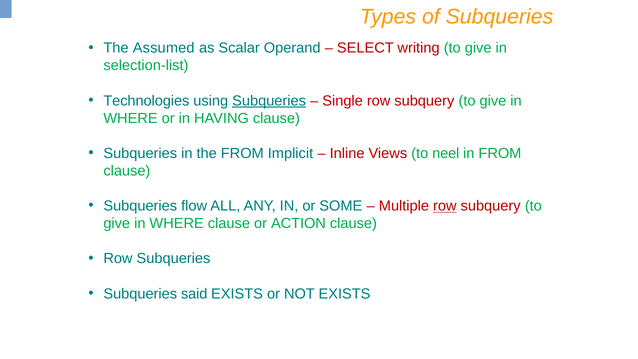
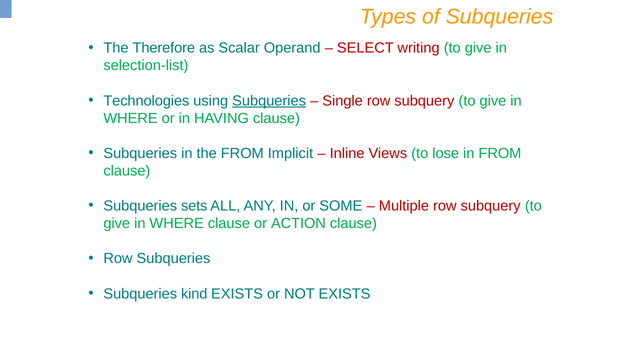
Assumed: Assumed -> Therefore
neel: neel -> lose
flow: flow -> sets
row at (445, 206) underline: present -> none
said: said -> kind
